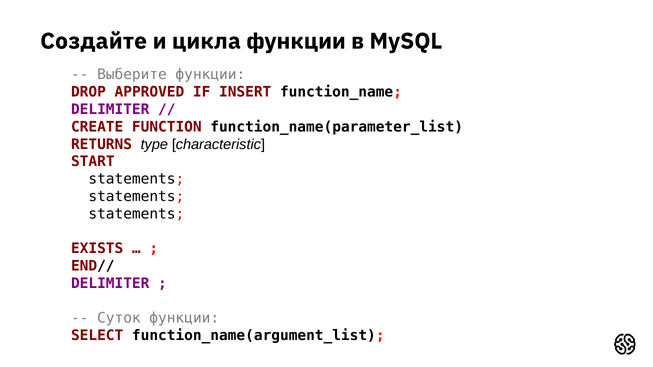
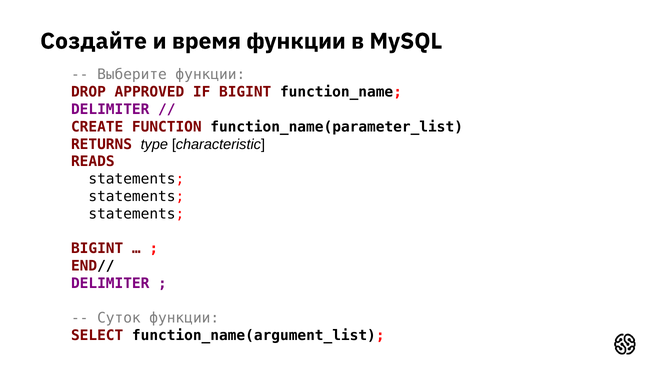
цикла: цикла -> время
IF INSERT: INSERT -> BIGINT
START: START -> READS
EXISTS at (97, 249): EXISTS -> BIGINT
